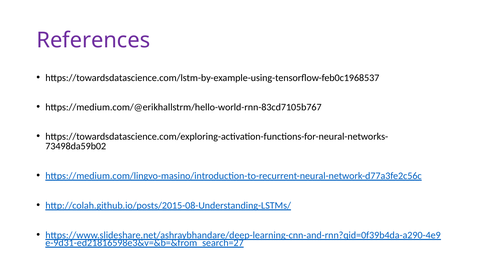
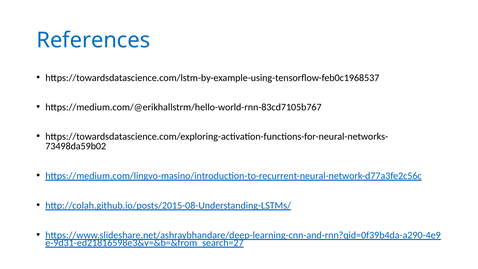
References colour: purple -> blue
